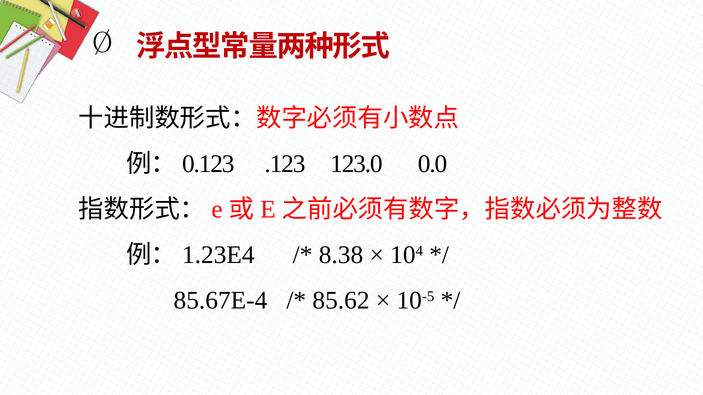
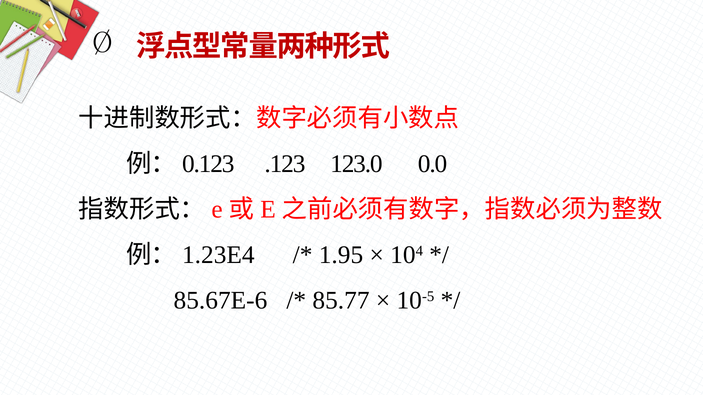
8.38: 8.38 -> 1.95
85.67E-4: 85.67E-4 -> 85.67E-6
85.62: 85.62 -> 85.77
